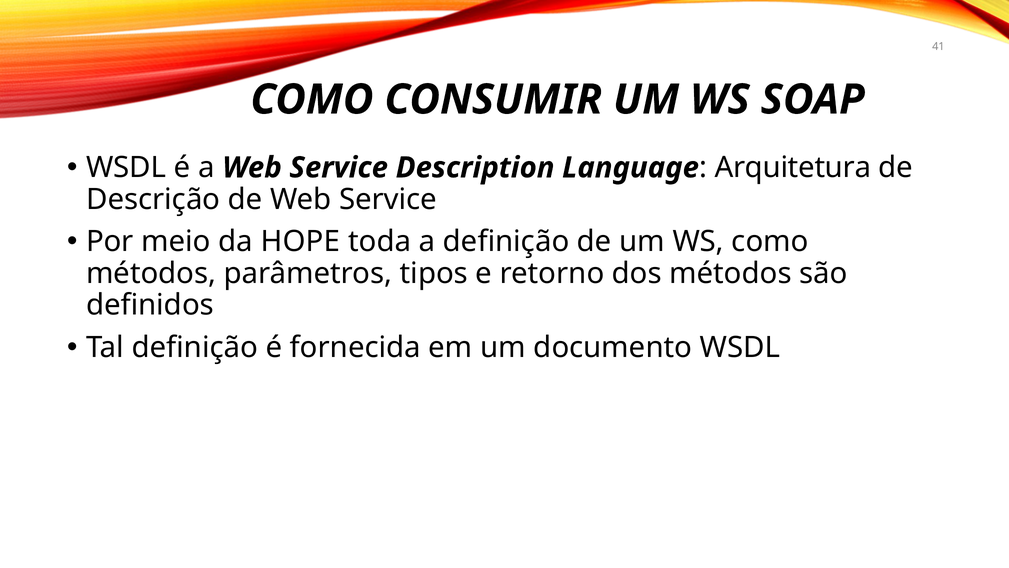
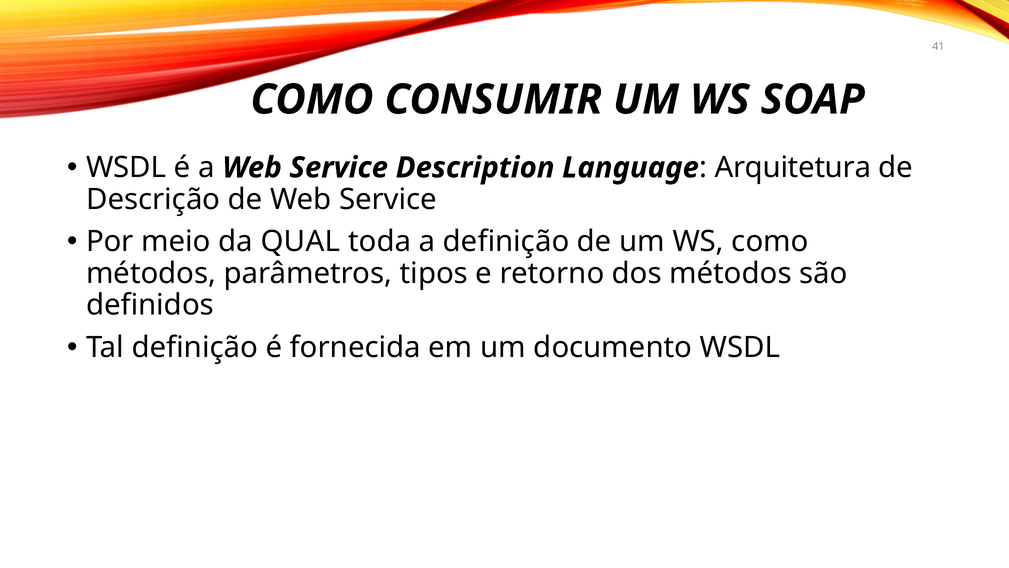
HOPE: HOPE -> QUAL
